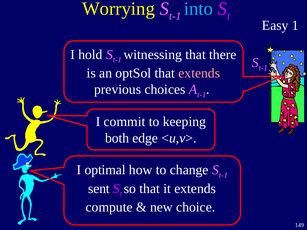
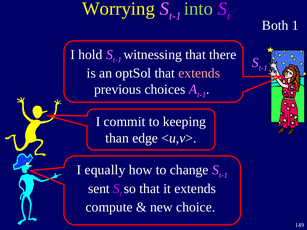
into colour: light blue -> light green
Easy: Easy -> Both
both: both -> than
optimal: optimal -> equally
